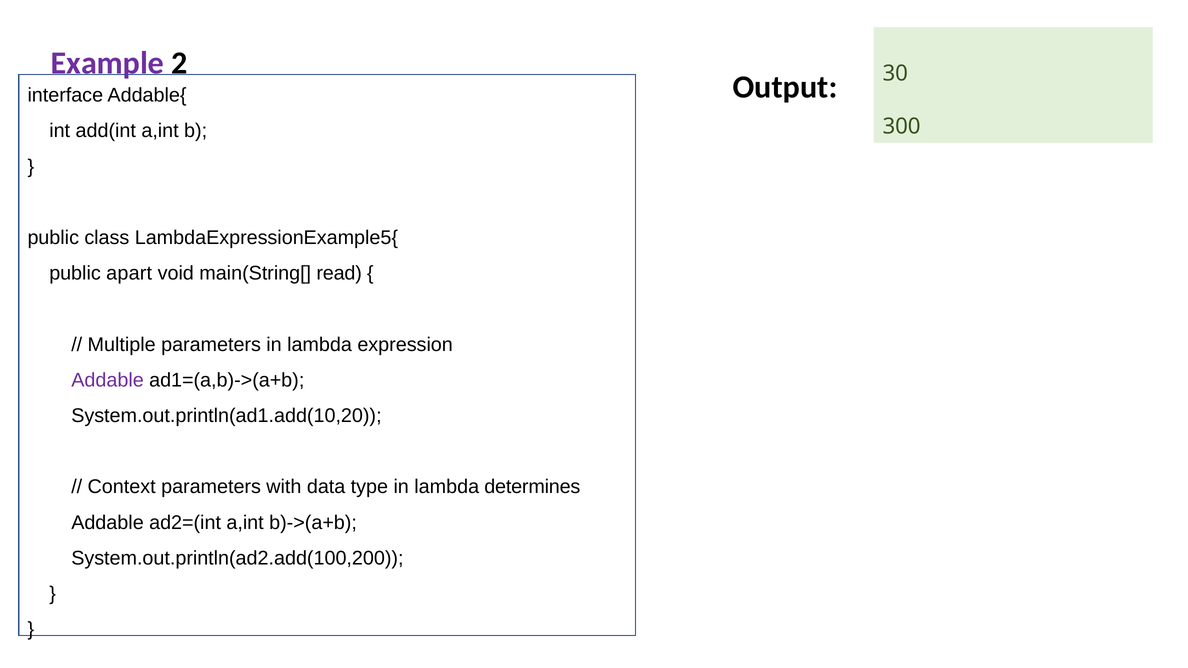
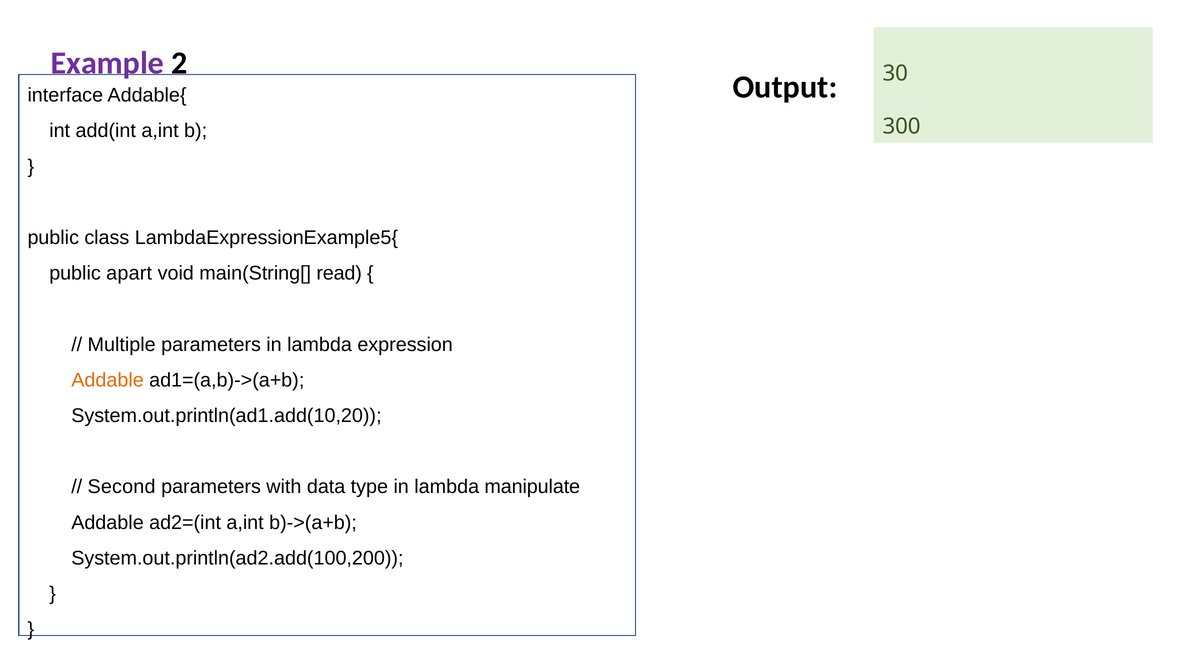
Addable at (108, 380) colour: purple -> orange
Context: Context -> Second
determines: determines -> manipulate
